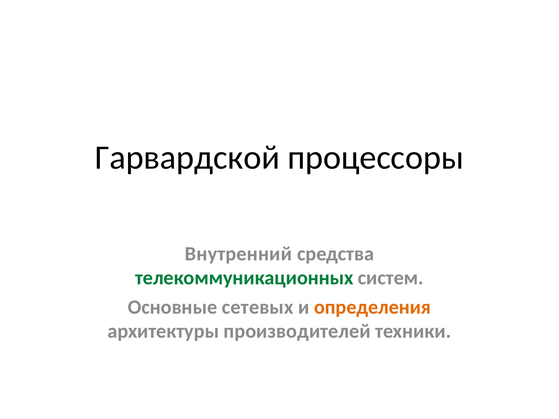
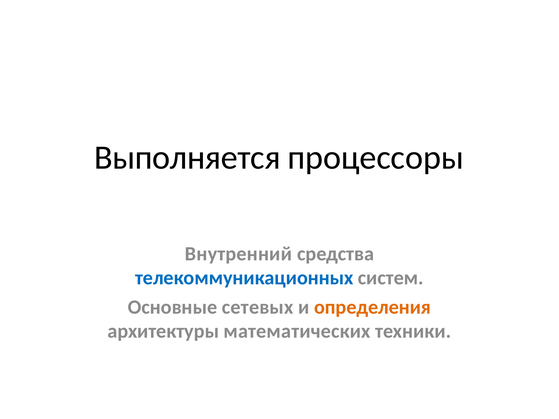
Гарвардской: Гарвардской -> Выполняется
телекоммуникационных colour: green -> blue
производителей: производителей -> математических
